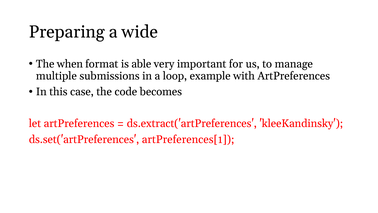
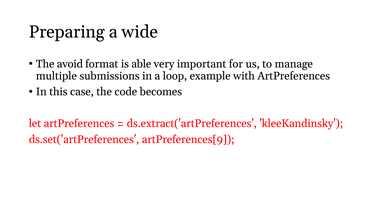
when: when -> avoid
artPreferences[1: artPreferences[1 -> artPreferences[9
